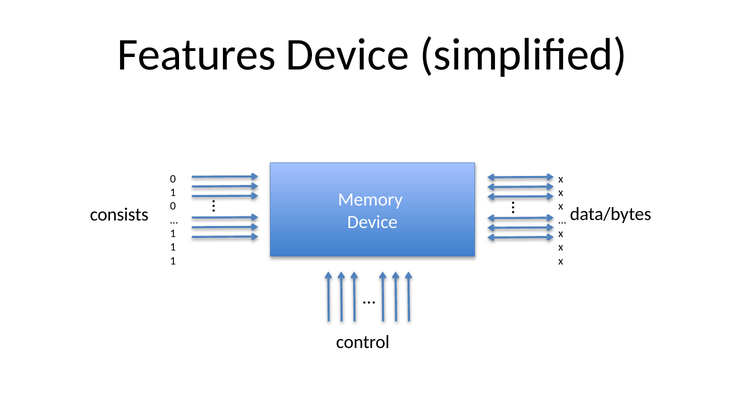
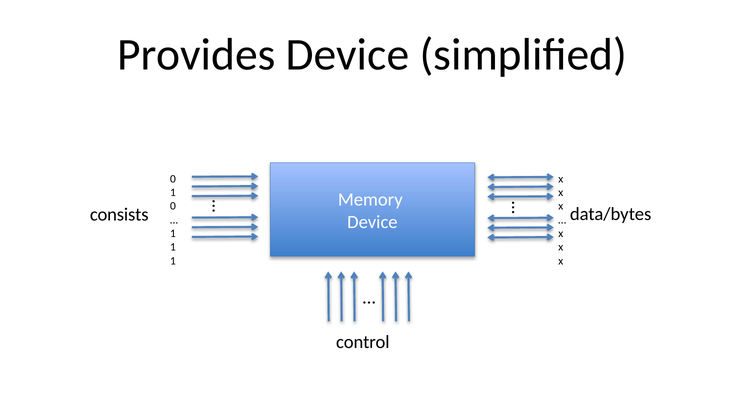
Features: Features -> Provides
